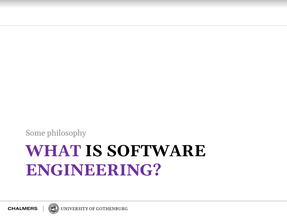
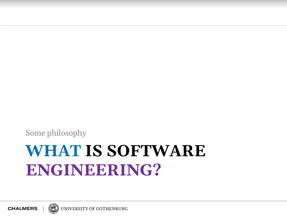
WHAT colour: purple -> blue
